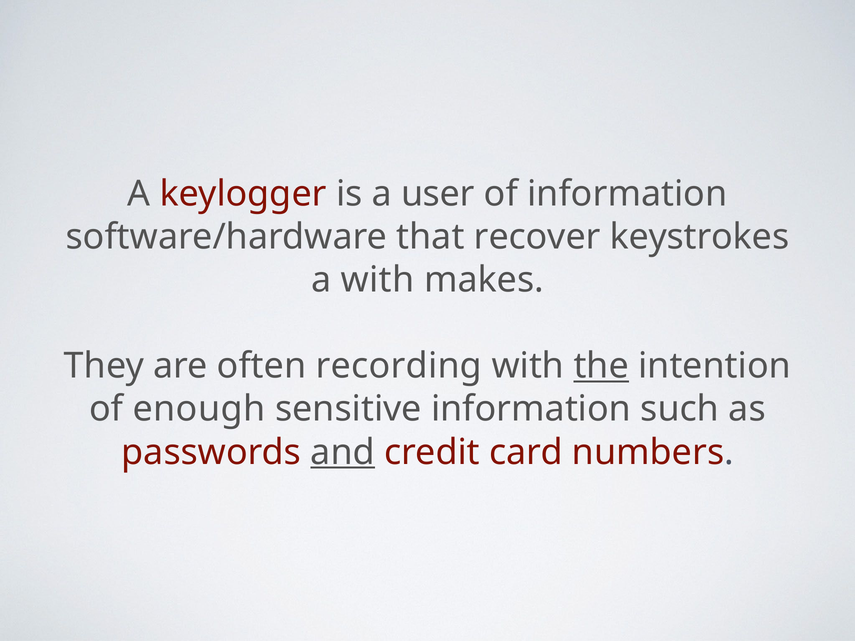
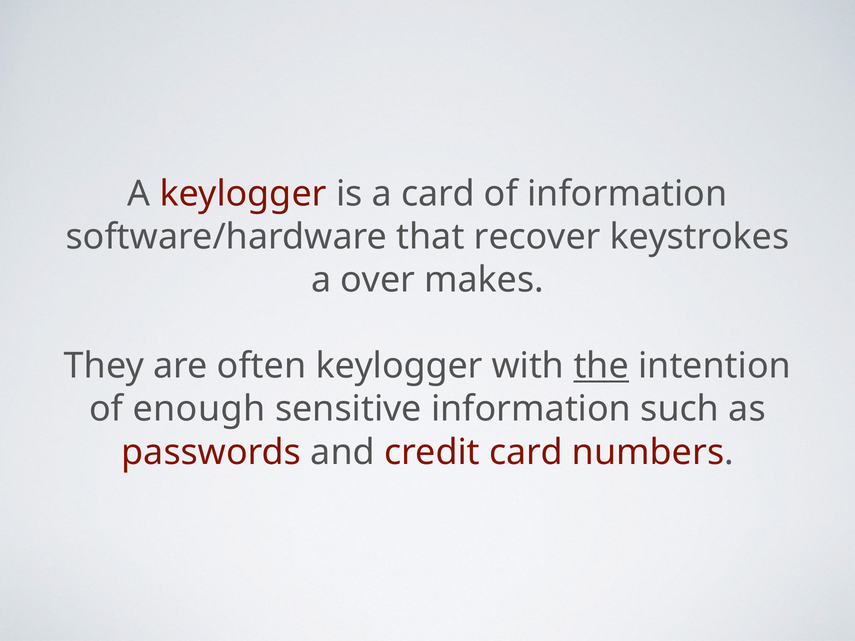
a user: user -> card
a with: with -> over
often recording: recording -> keylogger
and underline: present -> none
